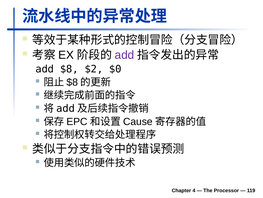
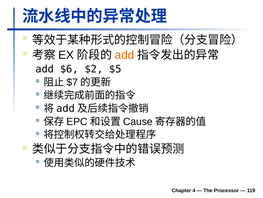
add at (124, 55) colour: purple -> orange
add $8: $8 -> $6
$0: $0 -> $5
$8 at (72, 82): $8 -> $7
